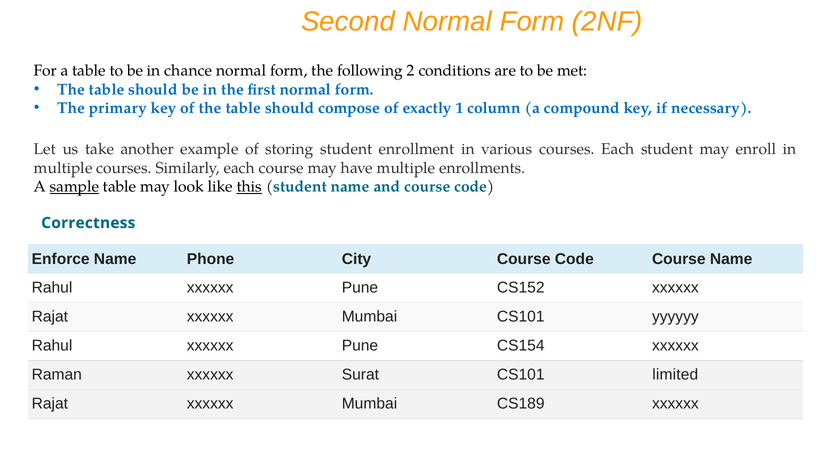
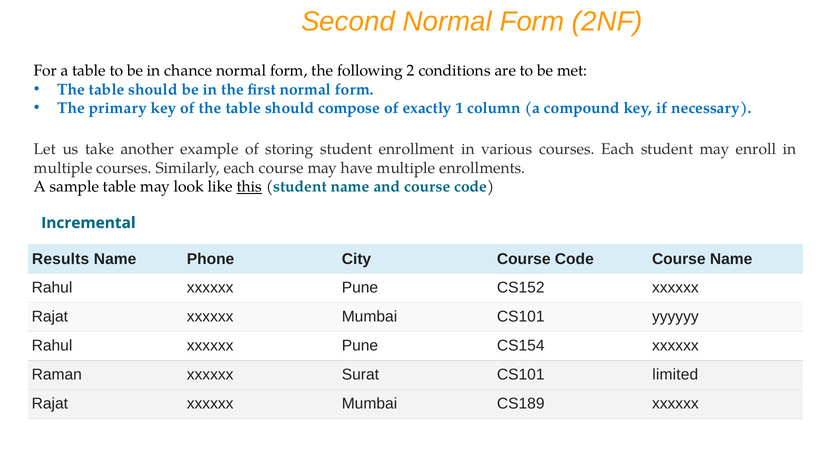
sample underline: present -> none
Correctness: Correctness -> Incremental
Enforce: Enforce -> Results
